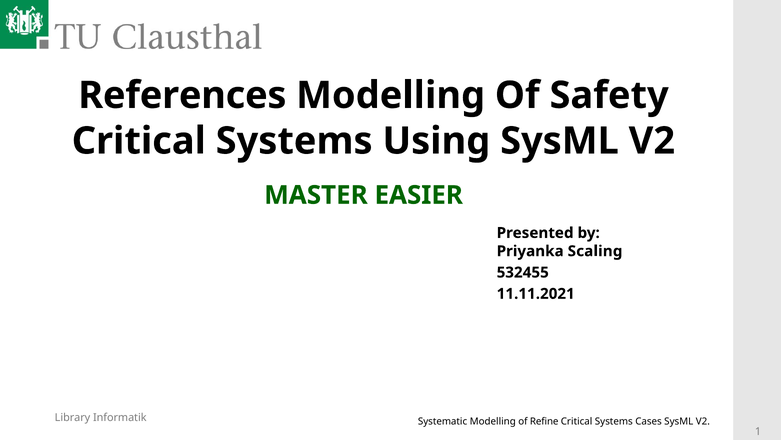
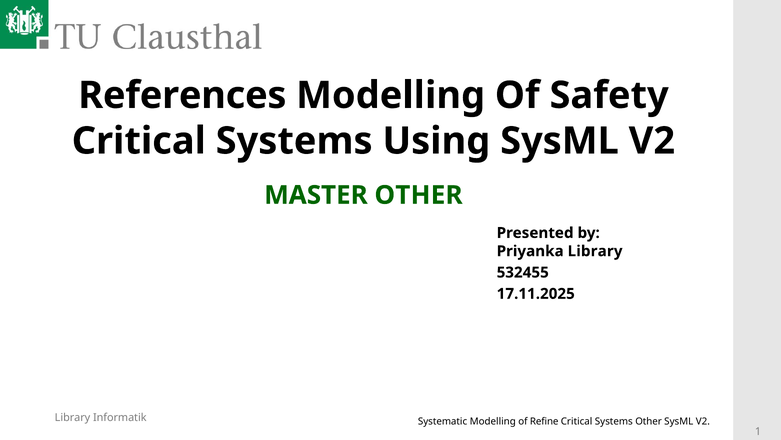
MASTER EASIER: EASIER -> OTHER
Priyanka Scaling: Scaling -> Library
11.11.2021: 11.11.2021 -> 17.11.2025
Systems Cases: Cases -> Other
